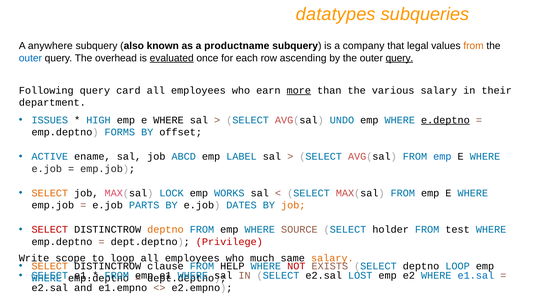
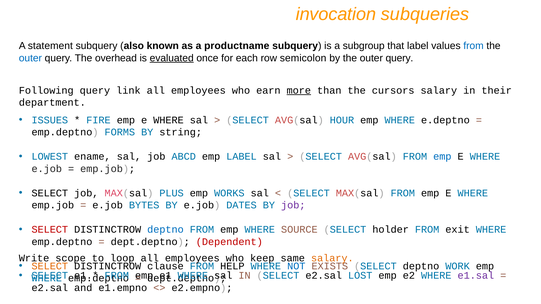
datatypes: datatypes -> invocation
anywhere: anywhere -> statement
company: company -> subgroup
that legal: legal -> label
from at (474, 46) colour: orange -> blue
ascending: ascending -> semicolon
query at (399, 58) underline: present -> none
card: card -> link
various: various -> cursors
HIGH: HIGH -> FIRE
UNDO: UNDO -> HOUR
e.deptno underline: present -> none
offset: offset -> string
ACTIVE: ACTIVE -> LOWEST
SELECT at (50, 193) colour: orange -> black
LOCK: LOCK -> PLUS
PARTS: PARTS -> BYTES
job at (293, 205) colour: orange -> purple
deptno at (165, 230) colour: orange -> blue
test: test -> exit
Privilege: Privilege -> Dependent
much: much -> keep
NOT colour: red -> blue
deptno LOOP: LOOP -> WORK
e1.sal colour: blue -> purple
